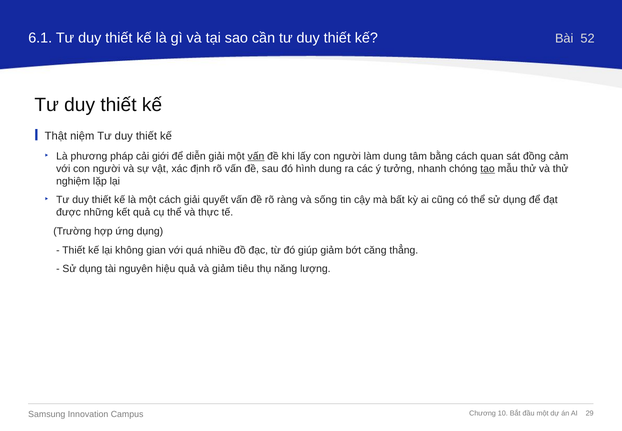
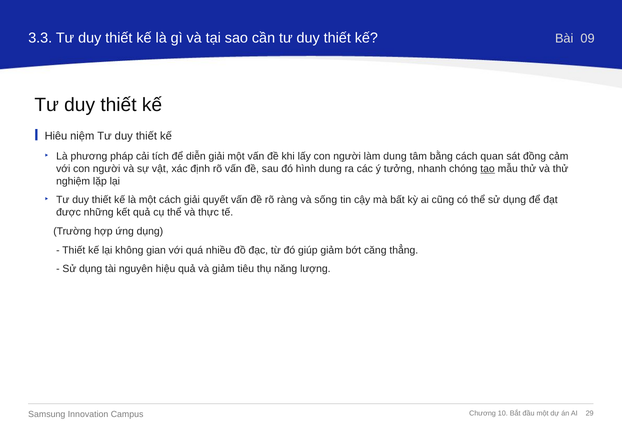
6.1: 6.1 -> 3.3
52: 52 -> 09
Thật: Thật -> Hiêu
giới: giới -> tích
vấn at (256, 156) underline: present -> none
